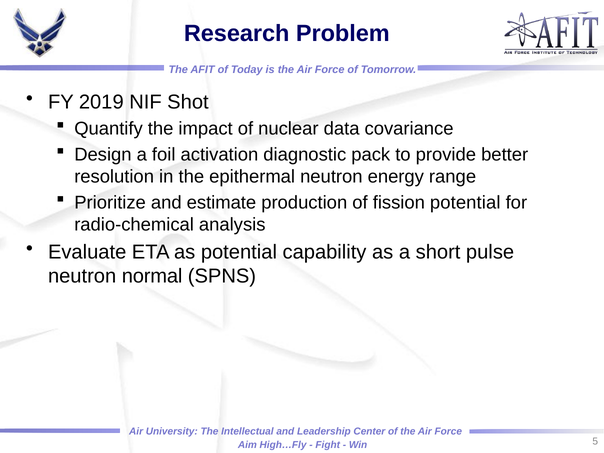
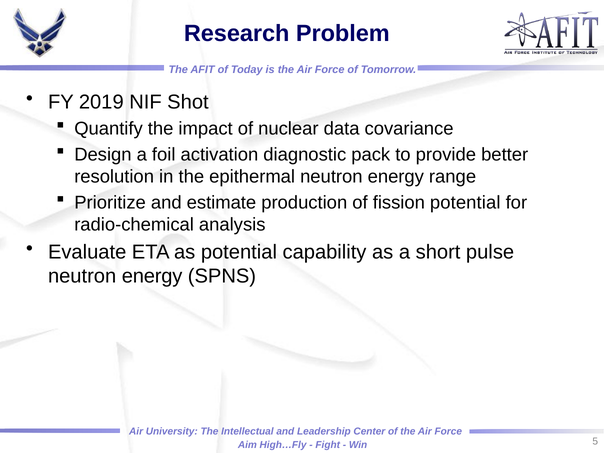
normal at (152, 276): normal -> energy
